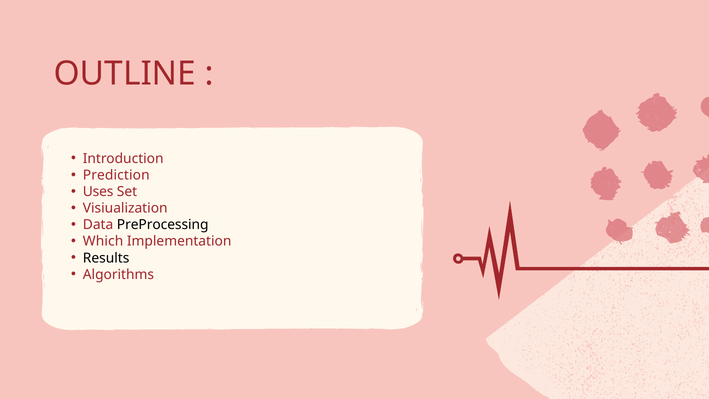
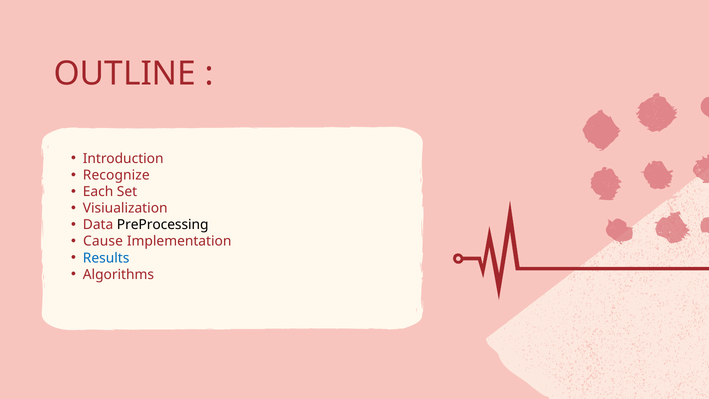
Prediction: Prediction -> Recognize
Uses: Uses -> Each
Which: Which -> Cause
Results colour: black -> blue
